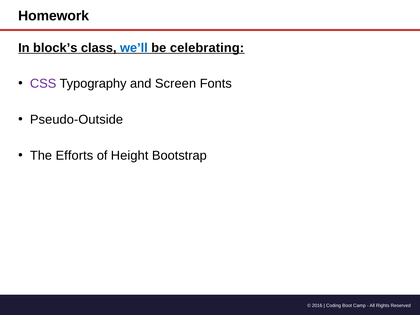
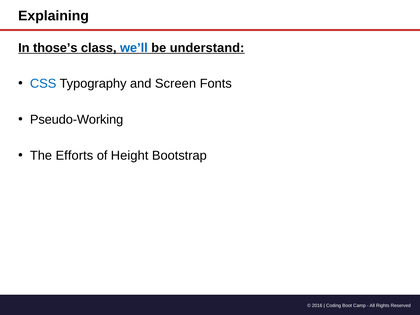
Homework: Homework -> Explaining
block’s: block’s -> those’s
celebrating: celebrating -> understand
CSS colour: purple -> blue
Pseudo-Outside: Pseudo-Outside -> Pseudo-Working
